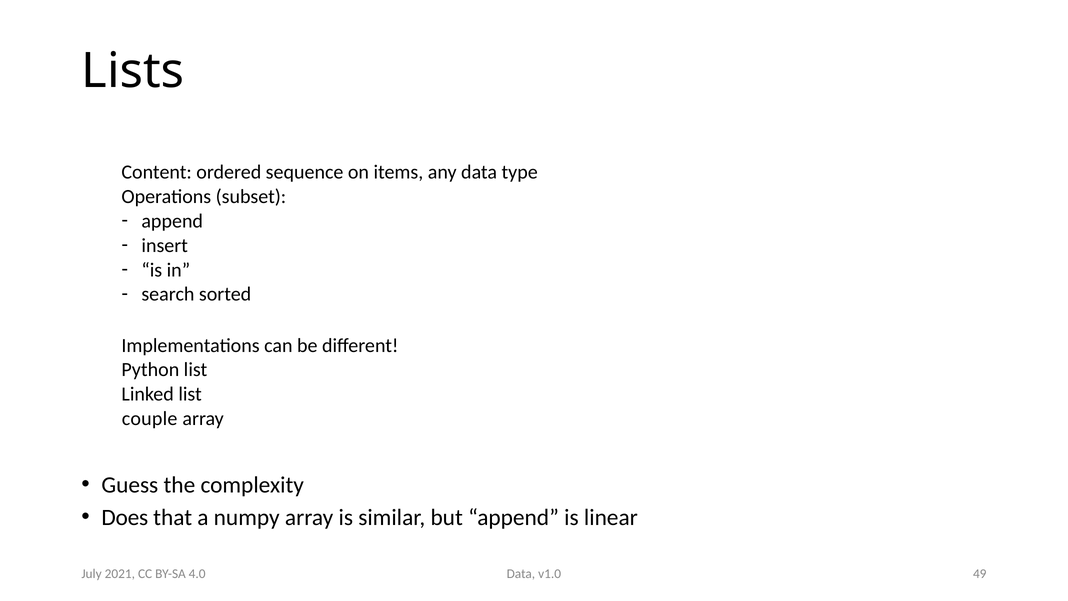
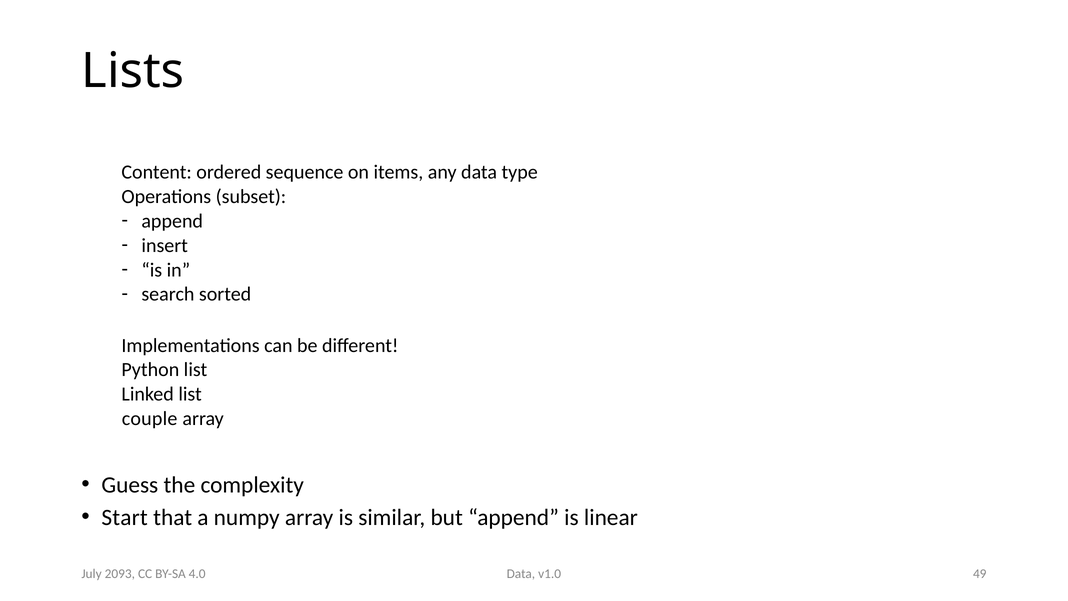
Does: Does -> Start
2021: 2021 -> 2093
